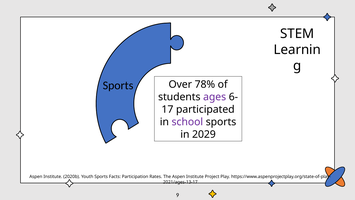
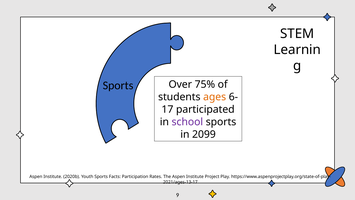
78%: 78% -> 75%
ages colour: purple -> orange
2029: 2029 -> 2099
